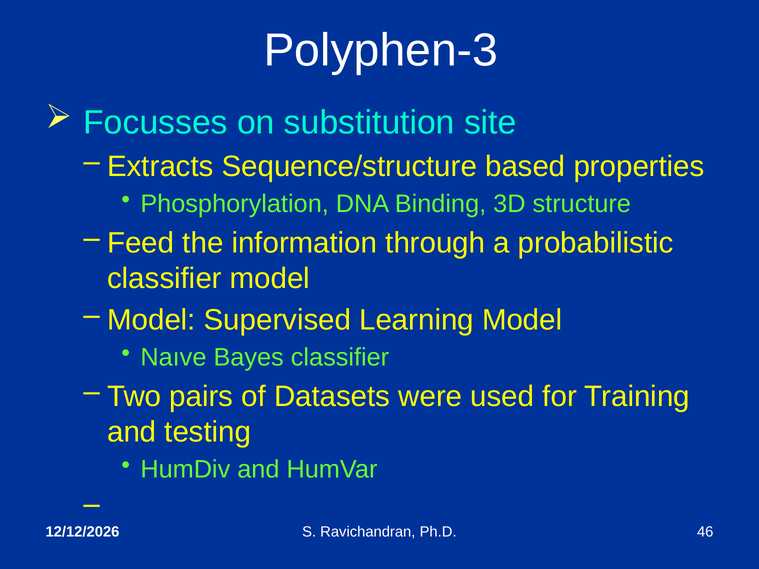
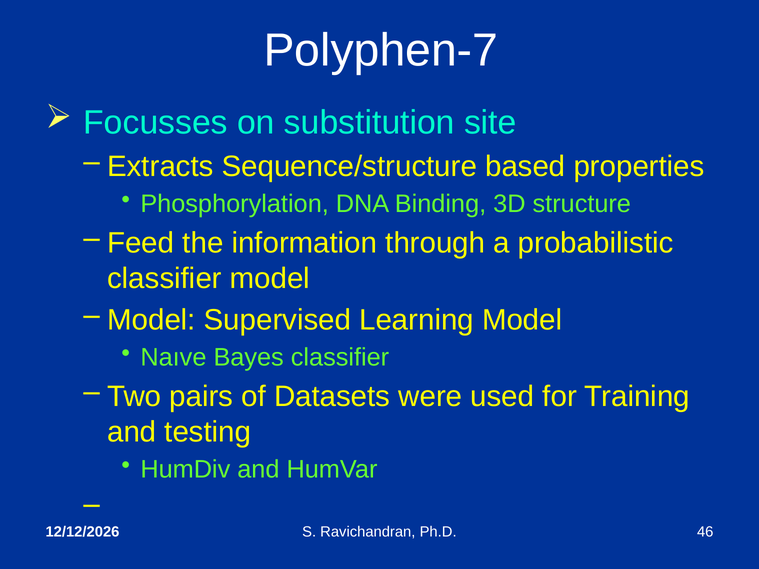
Polyphen-3: Polyphen-3 -> Polyphen-7
